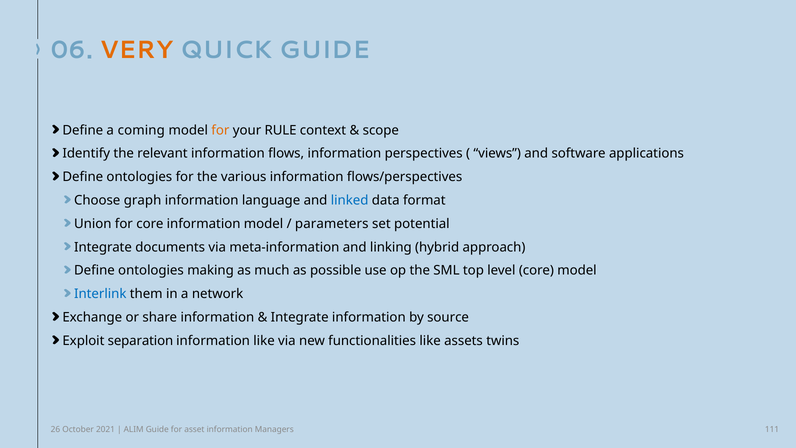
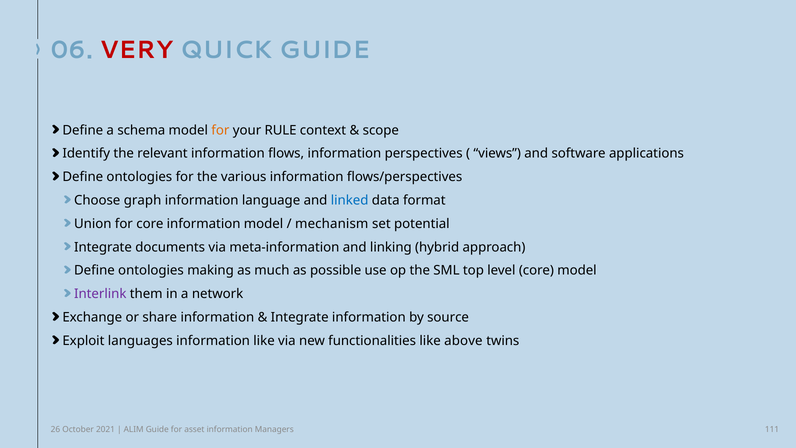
VERY colour: orange -> red
coming: coming -> schema
parameters: parameters -> mechanism
Interlink colour: blue -> purple
separation: separation -> languages
assets: assets -> above
